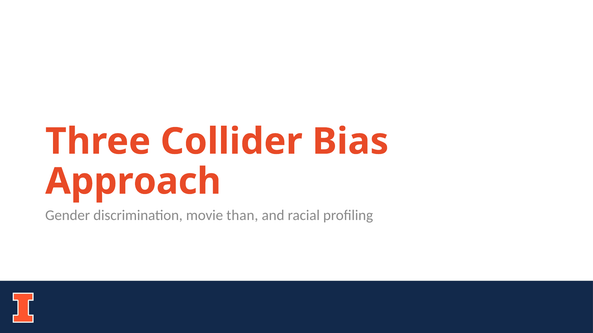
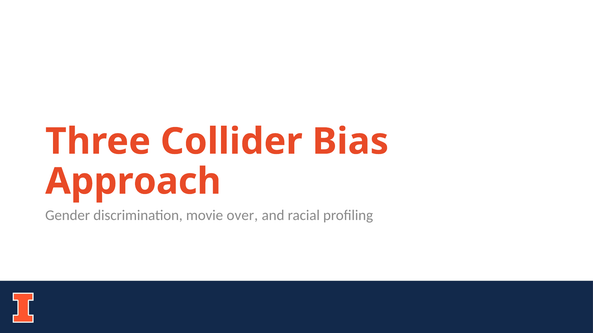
than: than -> over
